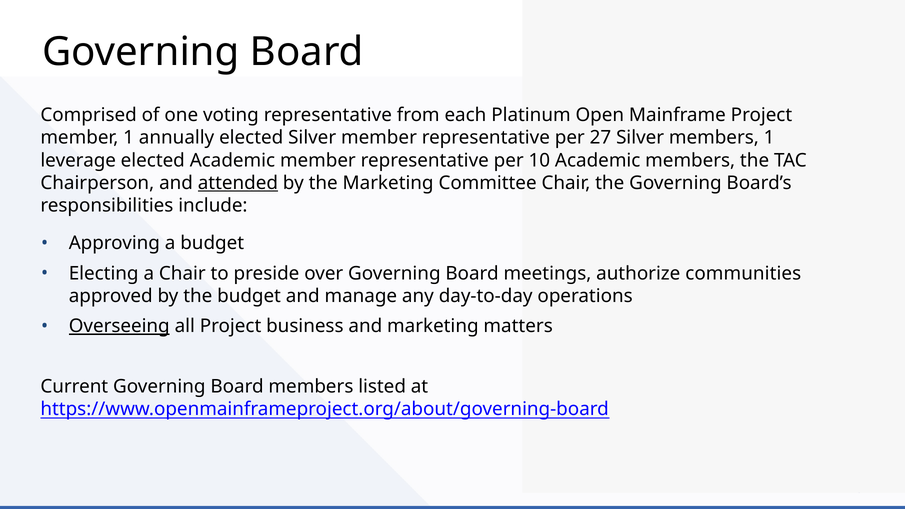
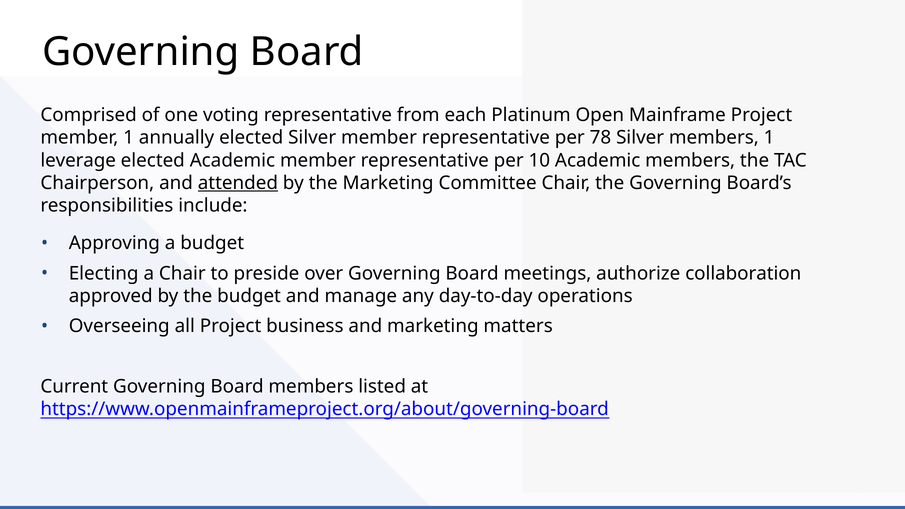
27: 27 -> 78
communities: communities -> collaboration
Overseeing underline: present -> none
